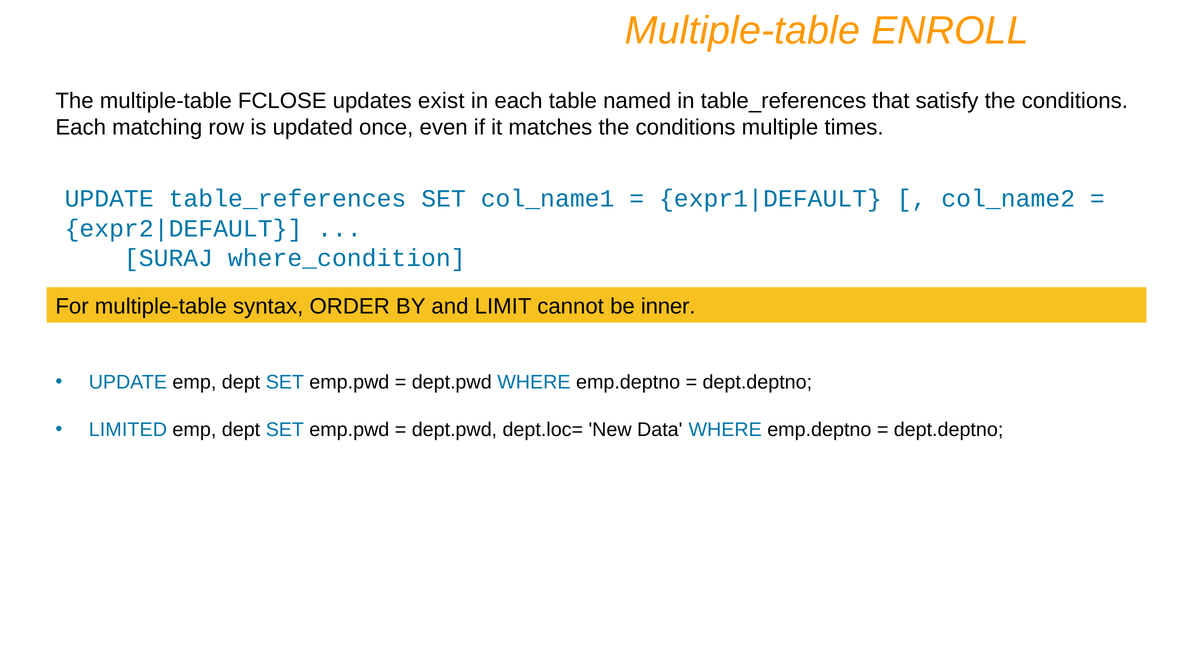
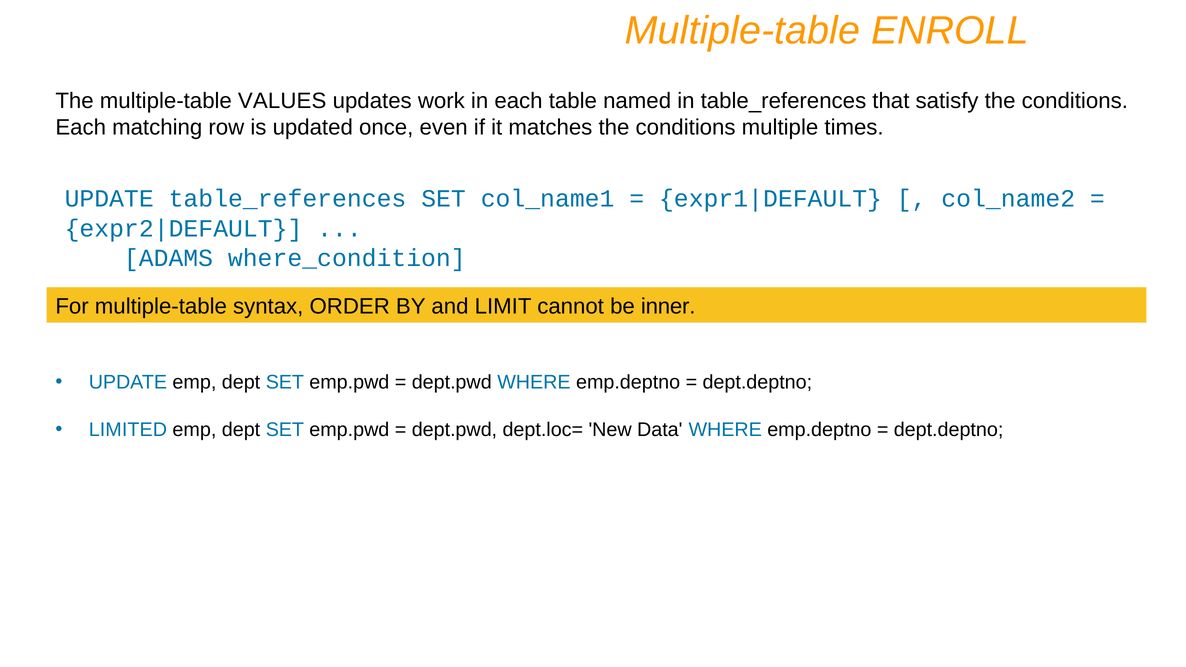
FCLOSE: FCLOSE -> VALUES
exist: exist -> work
SURAJ: SURAJ -> ADAMS
